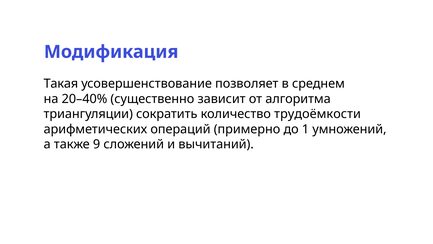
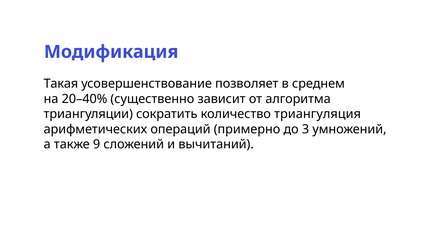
трудоёмкости: трудоёмкости -> триангуляция
1: 1 -> 3
